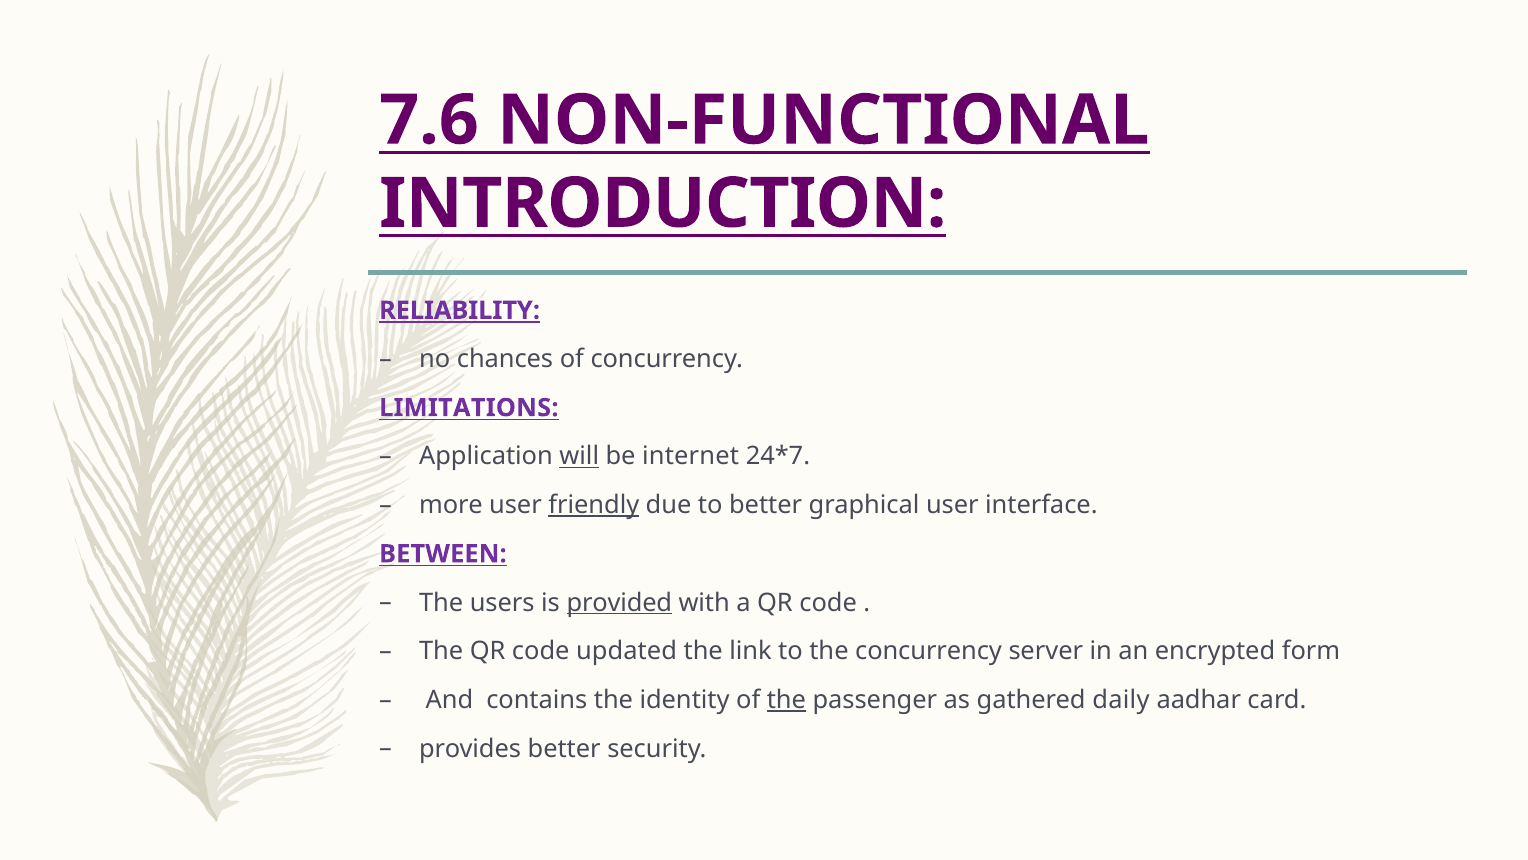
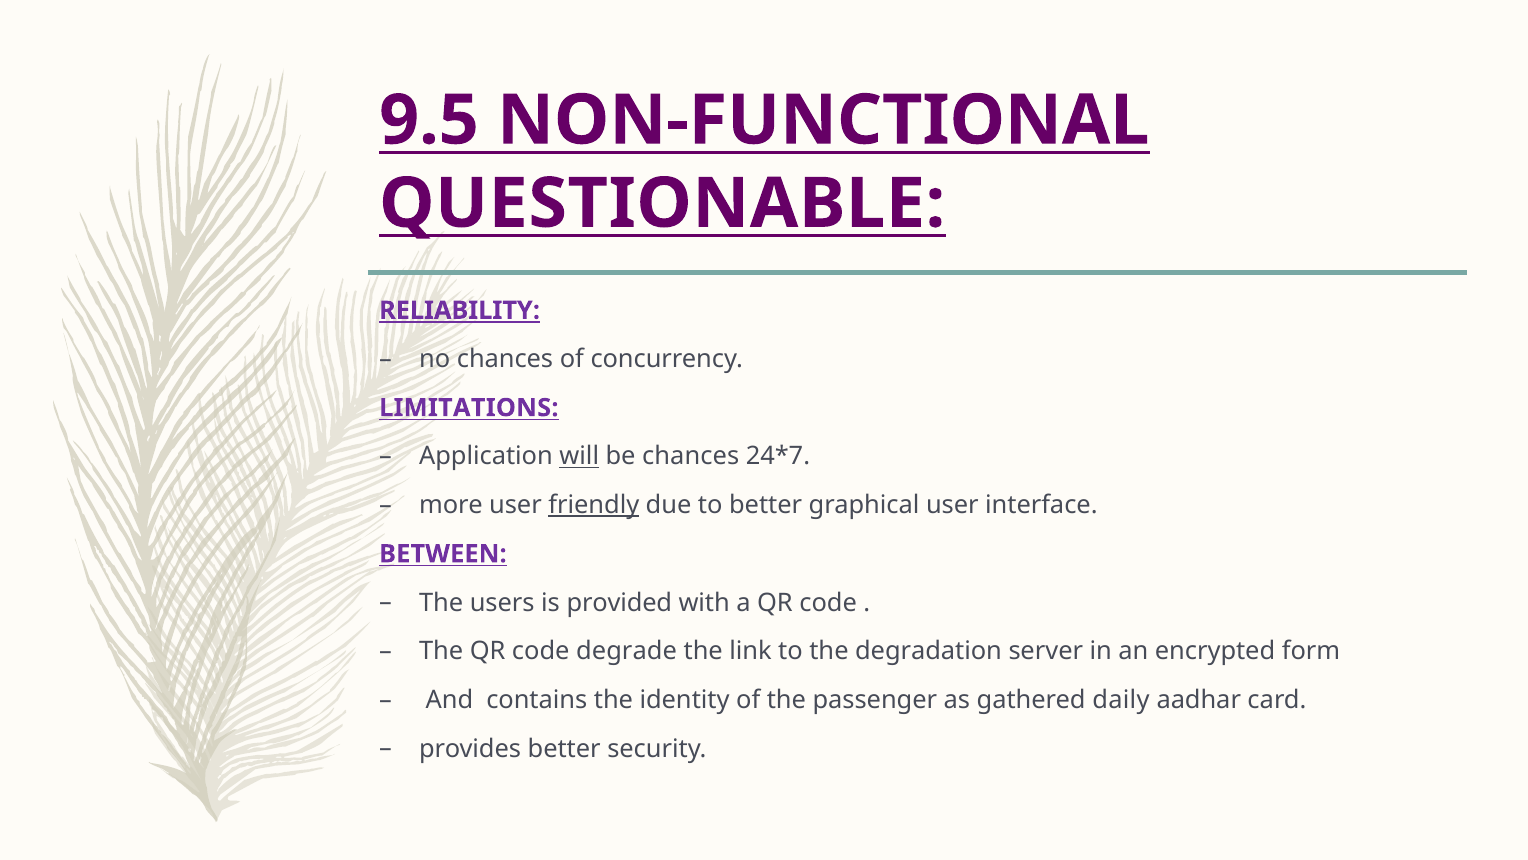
7.6: 7.6 -> 9.5
INTRODUCTION: INTRODUCTION -> QUESTIONABLE
be internet: internet -> chances
provided underline: present -> none
updated: updated -> degrade
the concurrency: concurrency -> degradation
the at (786, 700) underline: present -> none
